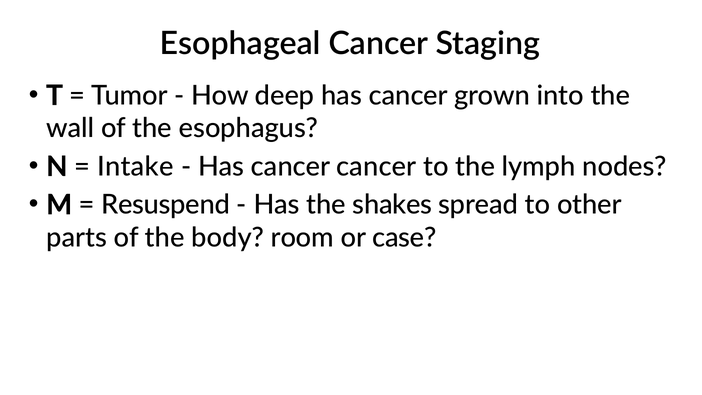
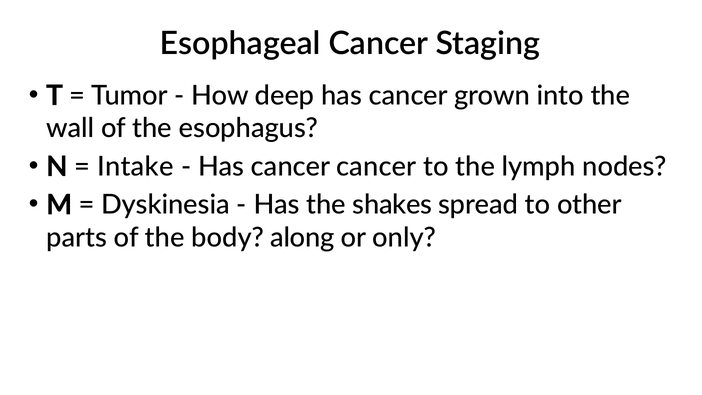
Resuspend: Resuspend -> Dyskinesia
room: room -> along
case: case -> only
